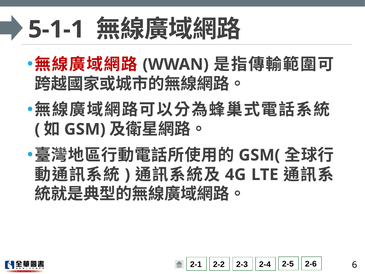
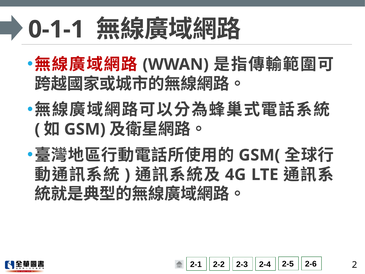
5-1-1: 5-1-1 -> 0-1-1
6: 6 -> 2
